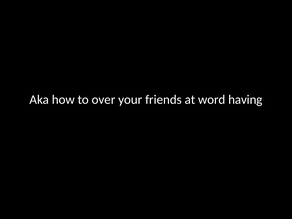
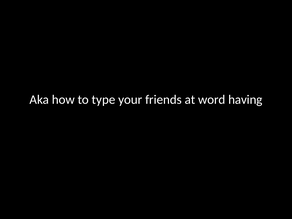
over: over -> type
